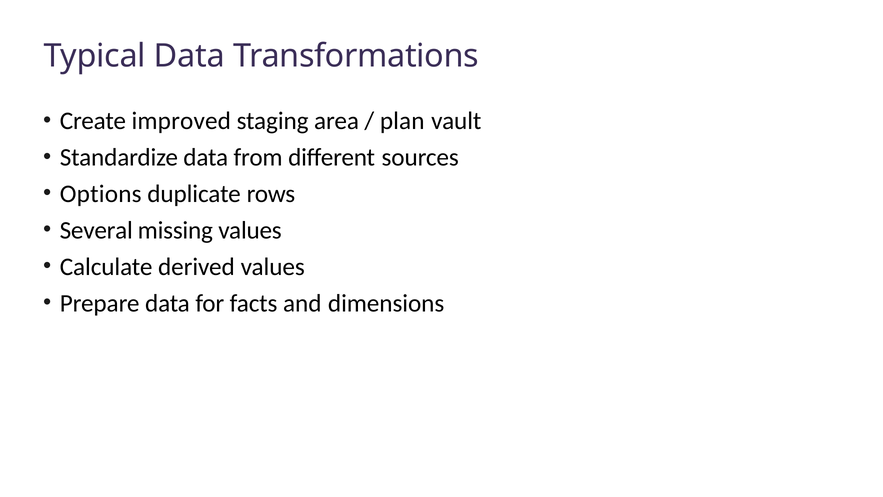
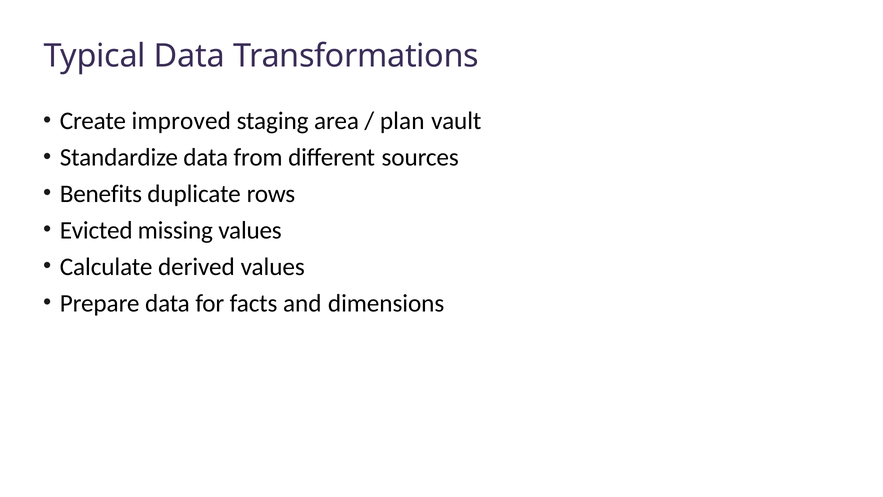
Options: Options -> Benefits
Several: Several -> Evicted
